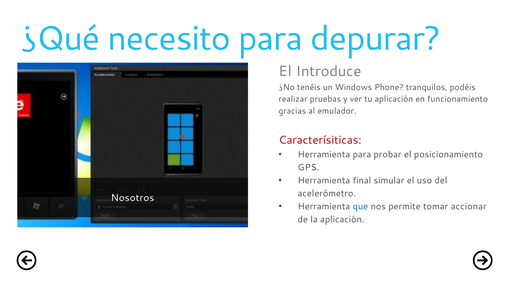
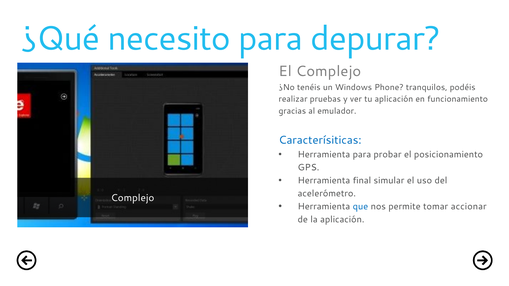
El Introduce: Introduce -> Complejo
Caracterísiticas colour: red -> blue
Nosotros at (133, 198): Nosotros -> Complejo
